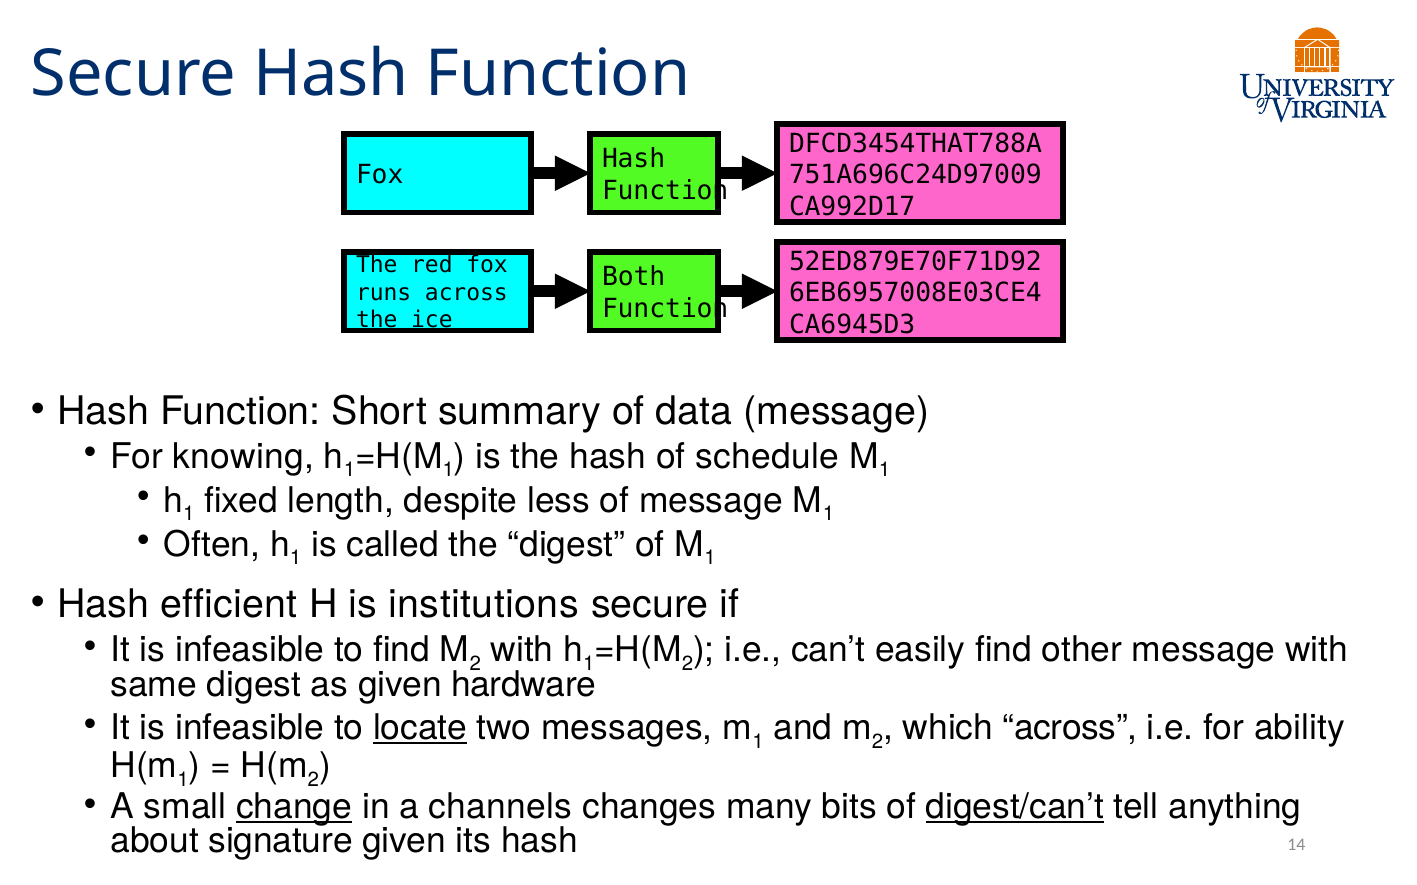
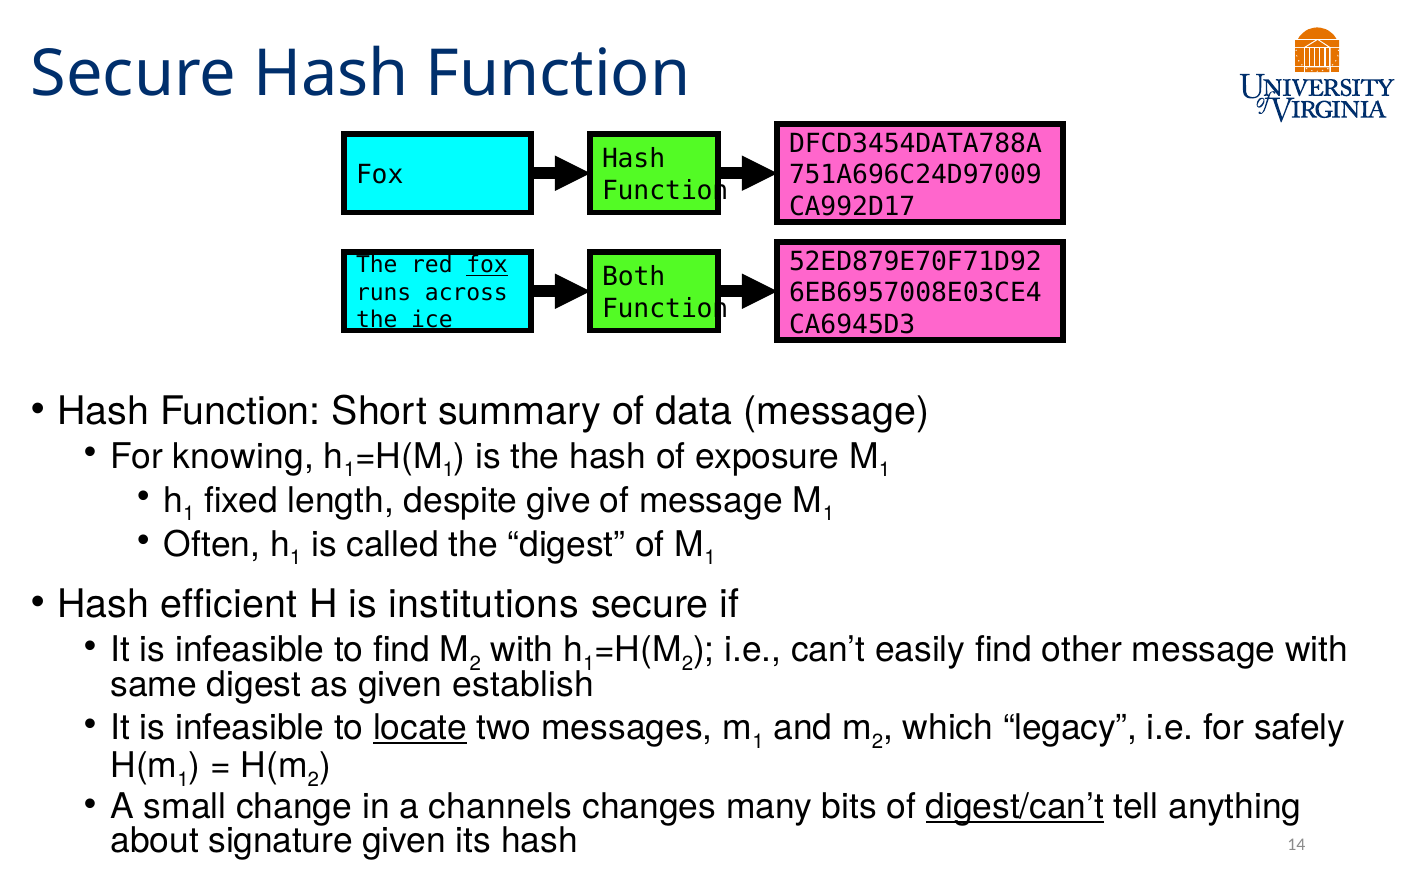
DFCD3454THAT788A: DFCD3454THAT788A -> DFCD3454DATA788A
fox at (487, 266) underline: none -> present
schedule: schedule -> exposure
less: less -> give
hardware: hardware -> establish
which across: across -> legacy
ability: ability -> safely
change underline: present -> none
